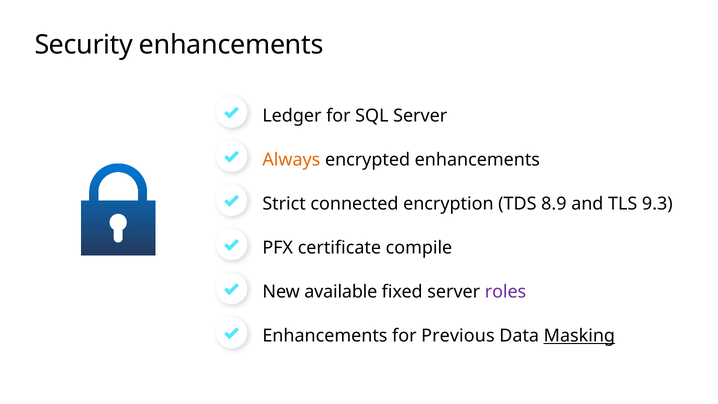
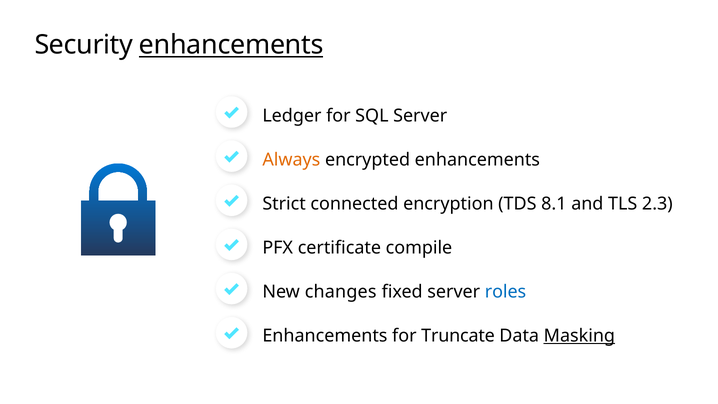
enhancements at (231, 45) underline: none -> present
8.9: 8.9 -> 8.1
9.3: 9.3 -> 2.3
available: available -> changes
roles colour: purple -> blue
Previous: Previous -> Truncate
